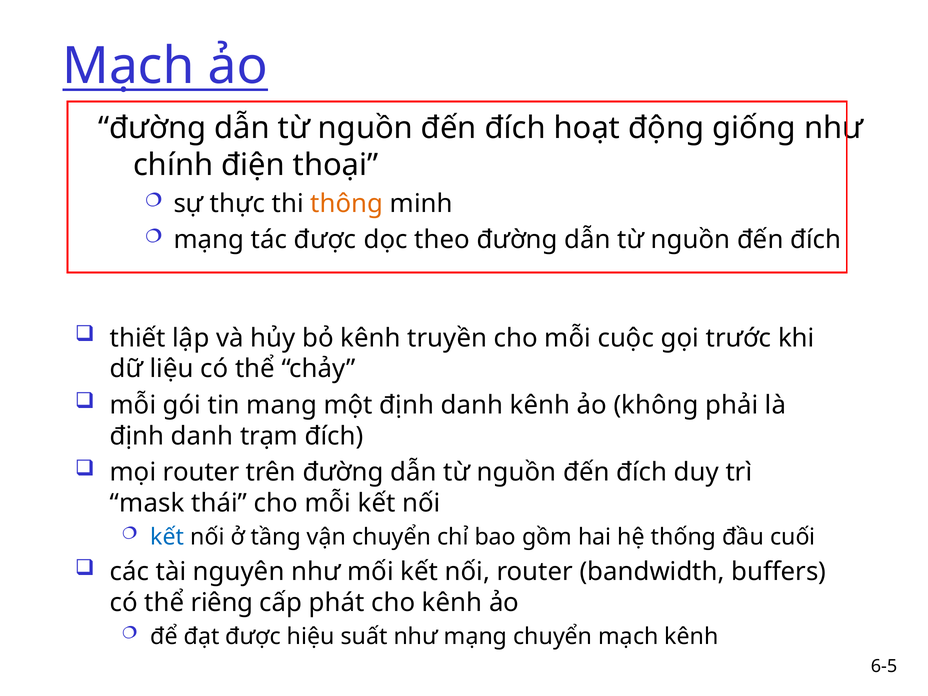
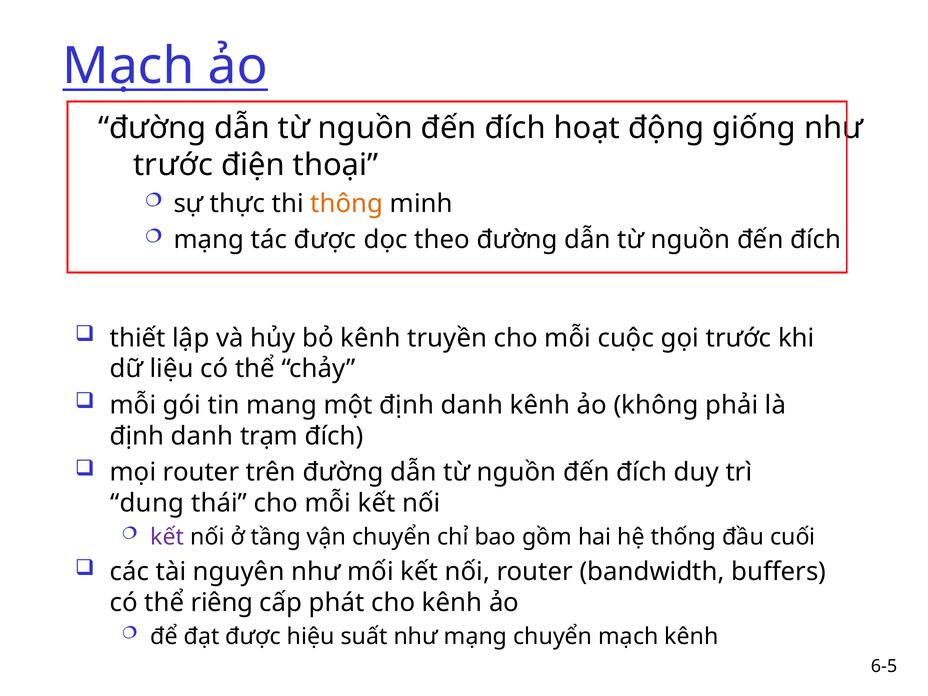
chính at (173, 165): chính -> trước
mask: mask -> dụng
kết at (167, 537) colour: blue -> purple
